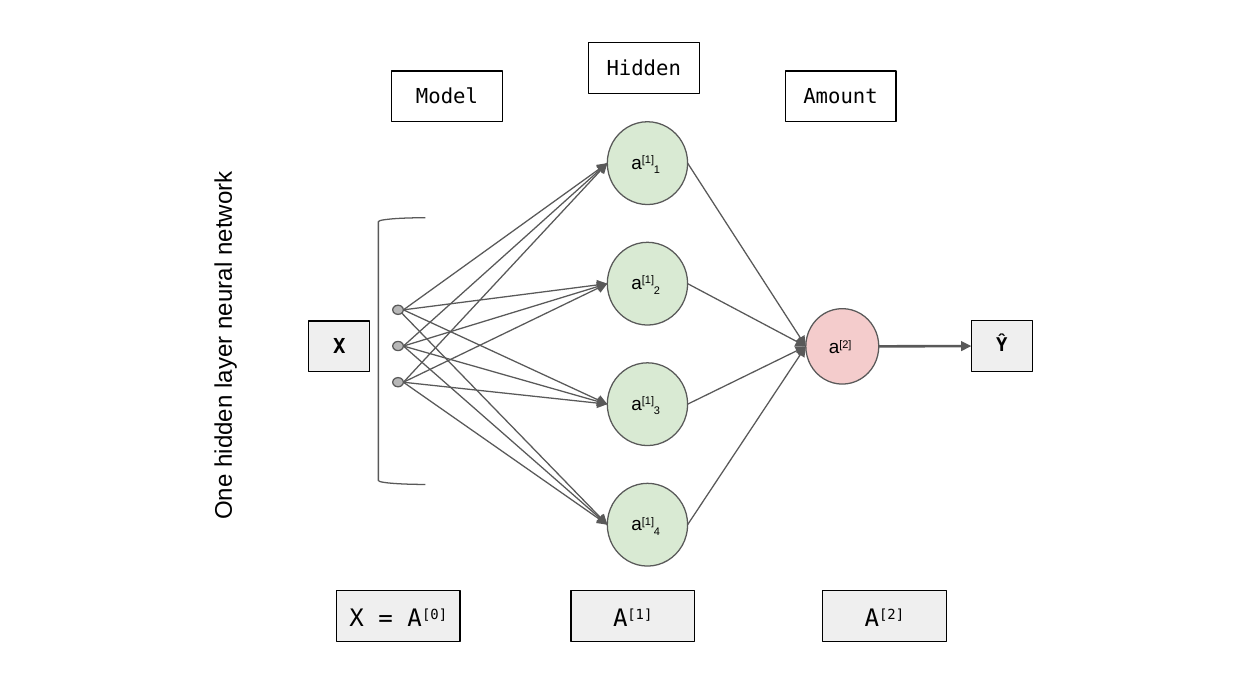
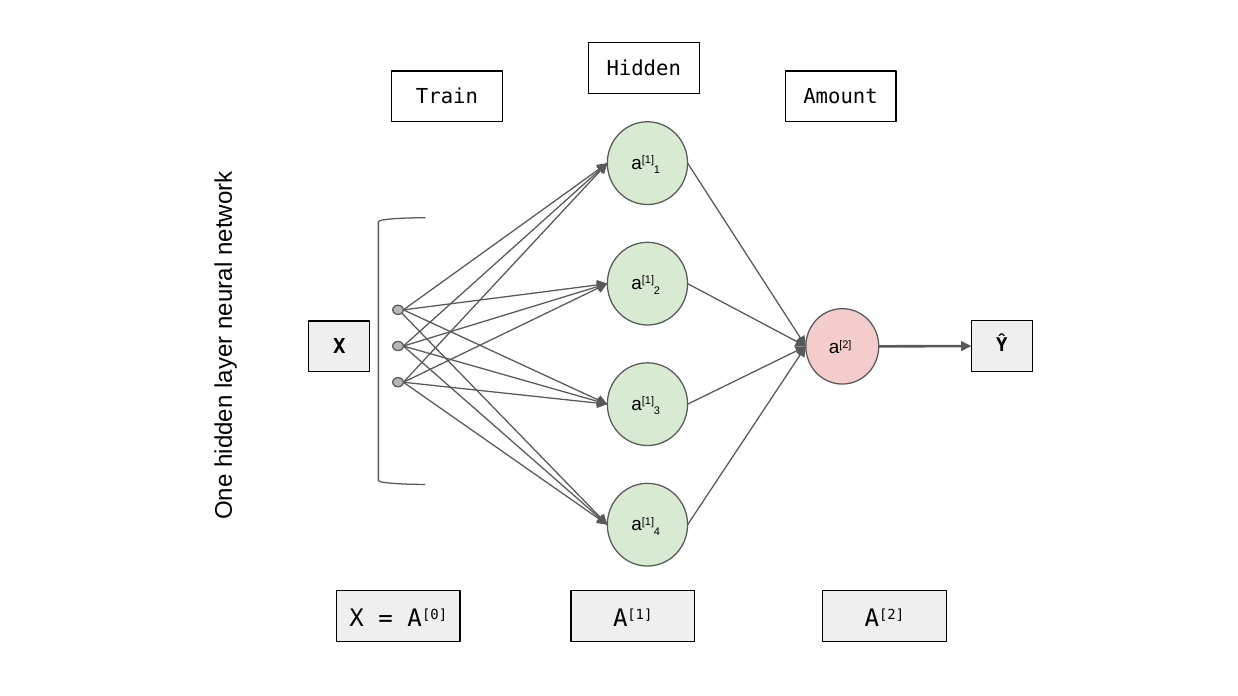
Model: Model -> Train
